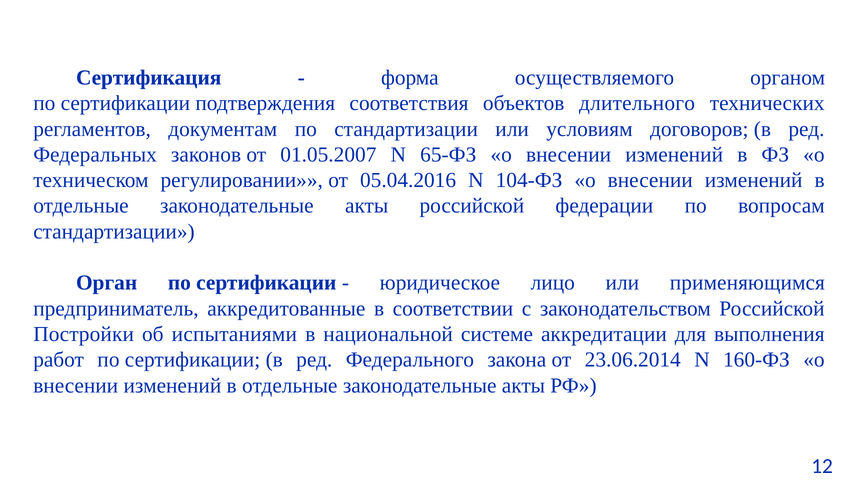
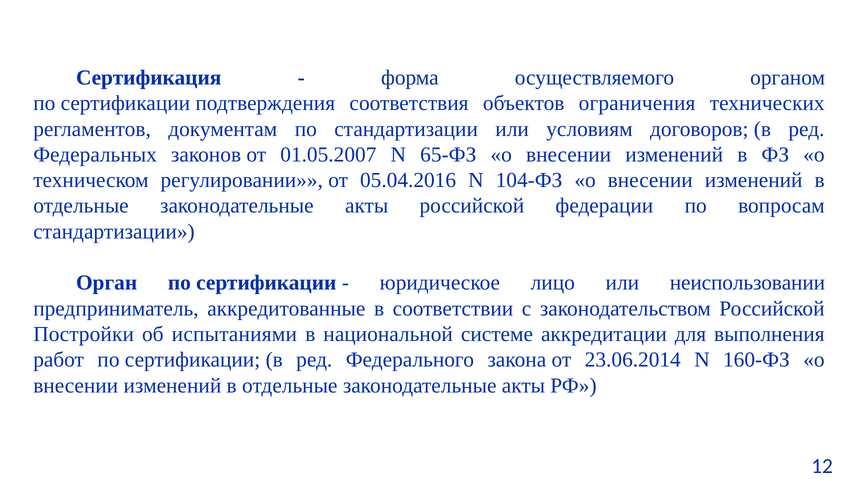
длительного: длительного -> ограничения
применяющимся: применяющимся -> неиспользовании
